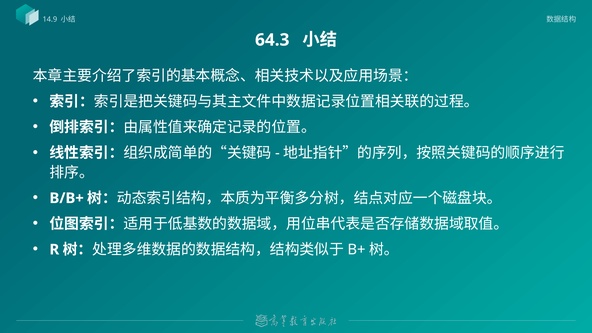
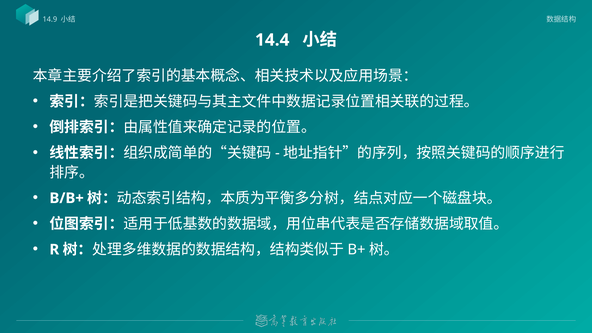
64.3: 64.3 -> 14.4
